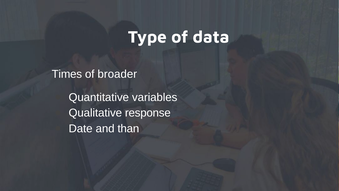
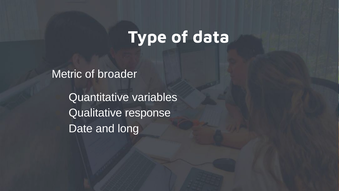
Times: Times -> Metric
than: than -> long
